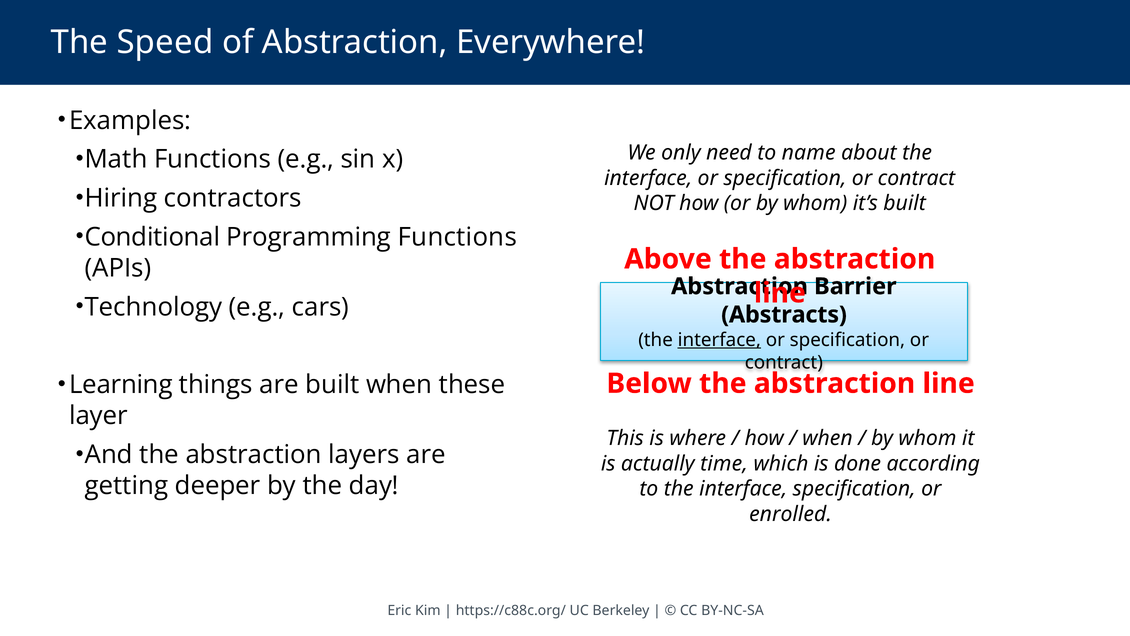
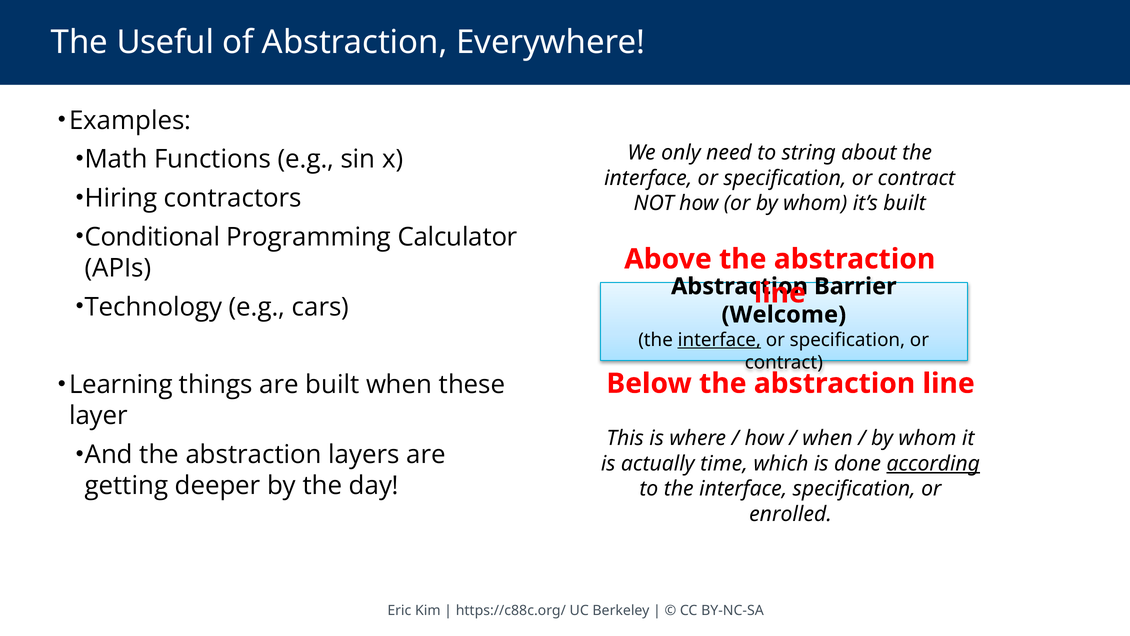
Speed: Speed -> Useful
name: name -> string
Programming Functions: Functions -> Calculator
Abstracts: Abstracts -> Welcome
according underline: none -> present
